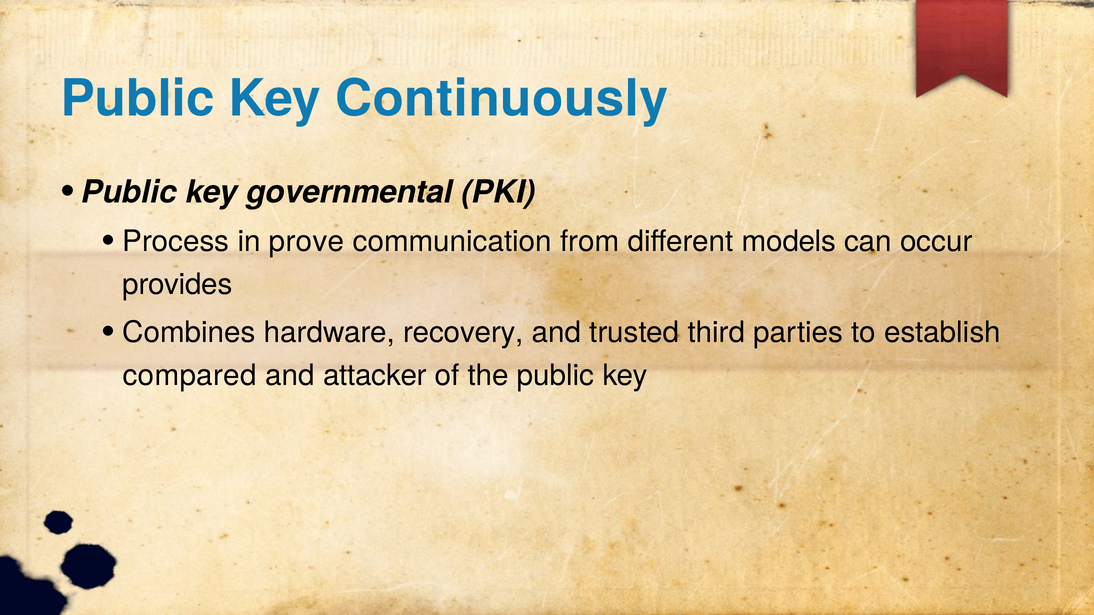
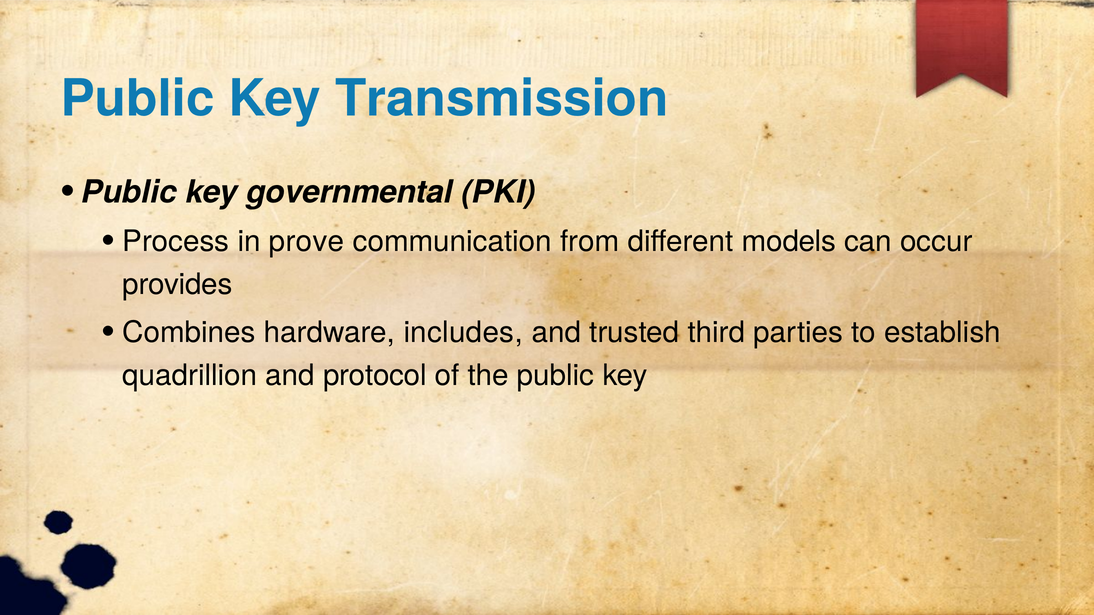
Continuously: Continuously -> Transmission
recovery: recovery -> includes
compared: compared -> quadrillion
attacker: attacker -> protocol
